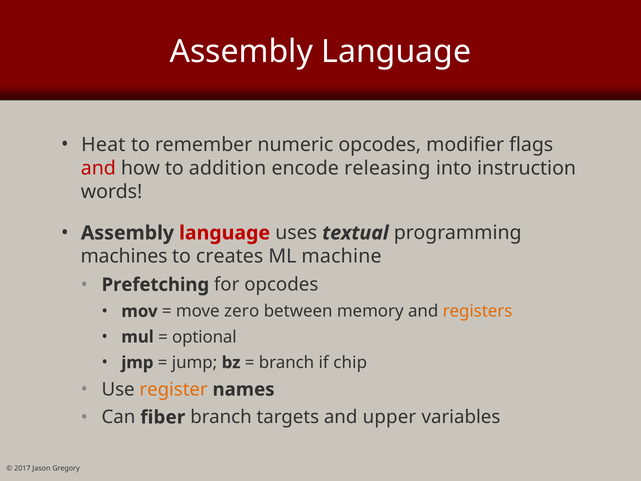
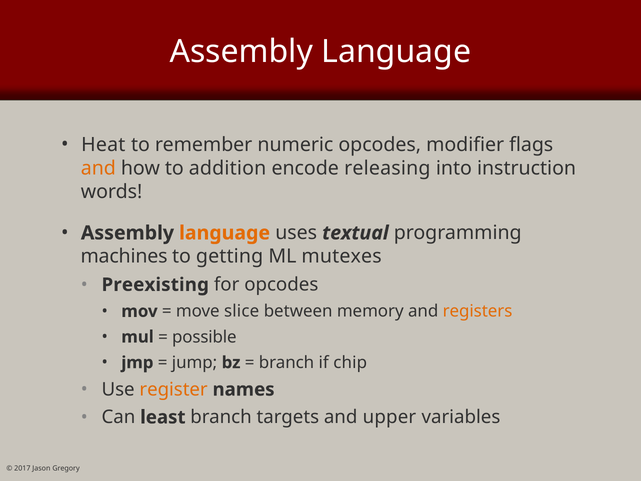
and at (98, 168) colour: red -> orange
language at (225, 233) colour: red -> orange
creates: creates -> getting
machine: machine -> mutexes
Prefetching: Prefetching -> Preexisting
zero: zero -> slice
optional: optional -> possible
fiber: fiber -> least
